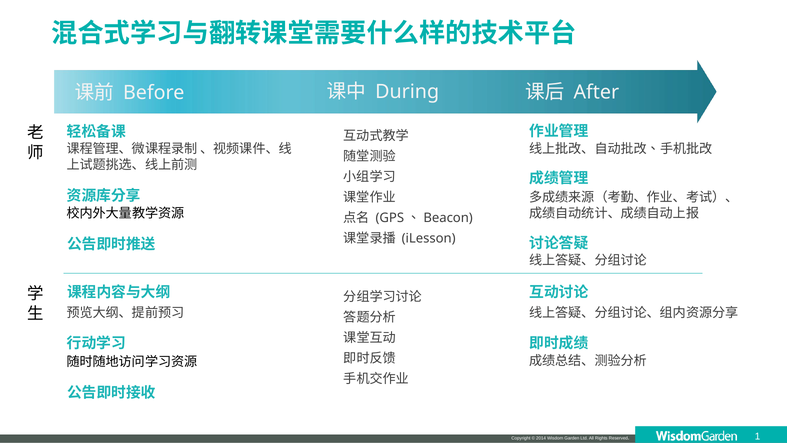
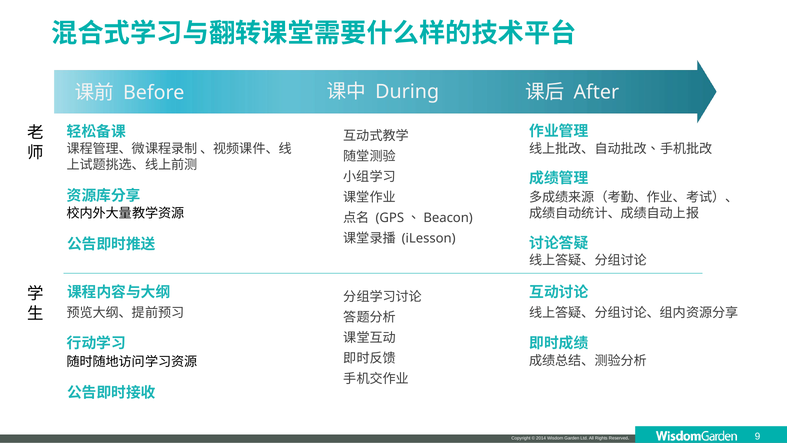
1: 1 -> 9
